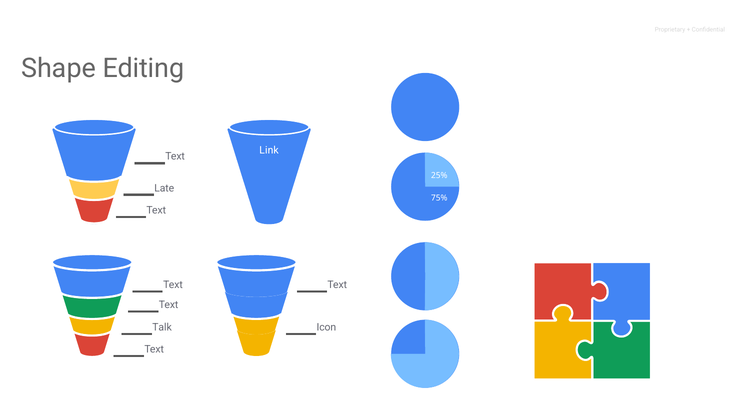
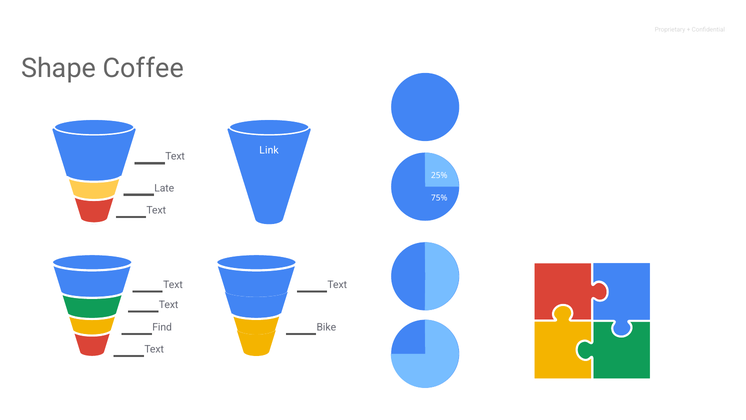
Editing: Editing -> Coffee
Talk: Talk -> Find
Icon: Icon -> Bike
